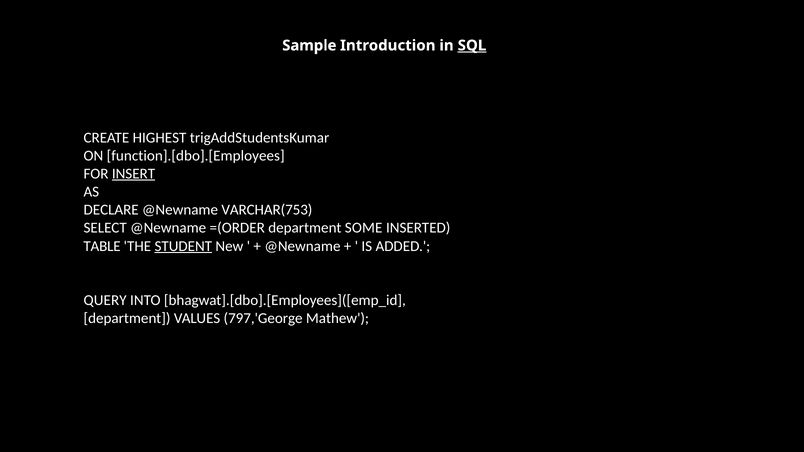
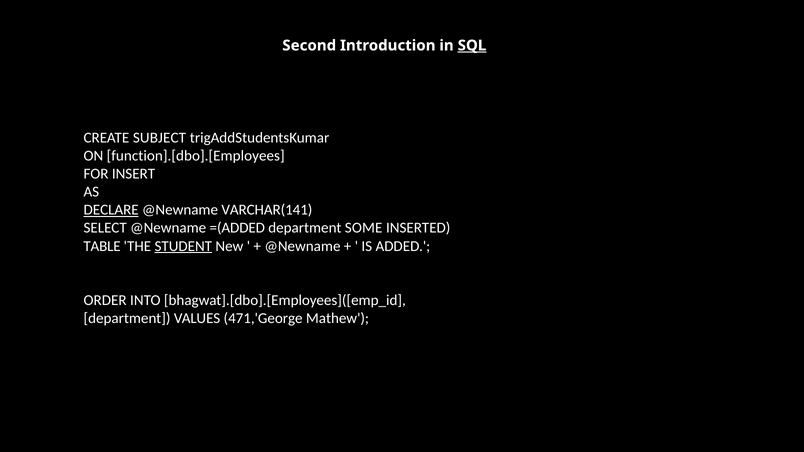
Sample: Sample -> Second
HIGHEST: HIGHEST -> SUBJECT
INSERT underline: present -> none
DECLARE underline: none -> present
VARCHAR(753: VARCHAR(753 -> VARCHAR(141
=(ORDER: =(ORDER -> =(ADDED
QUERY: QUERY -> ORDER
797,'George: 797,'George -> 471,'George
